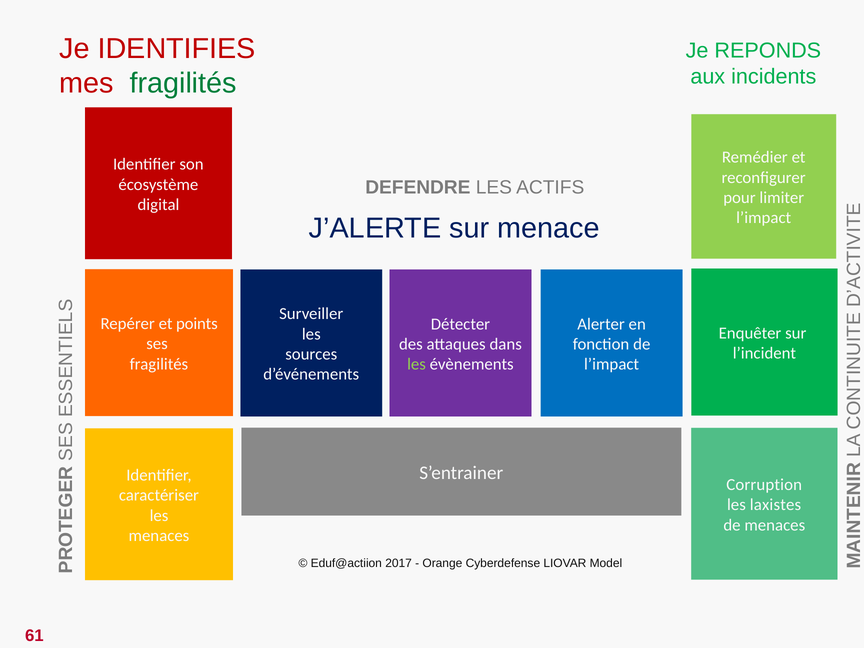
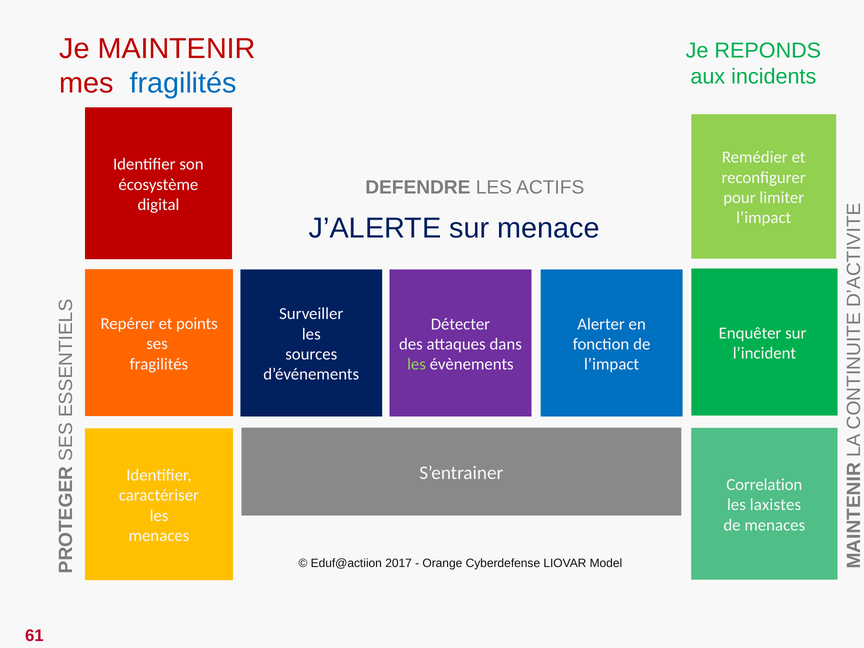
IDENTIFIES: IDENTIFIES -> MAINTENIR
fragilités at (183, 83) colour: green -> blue
Corruption: Corruption -> Correlation
